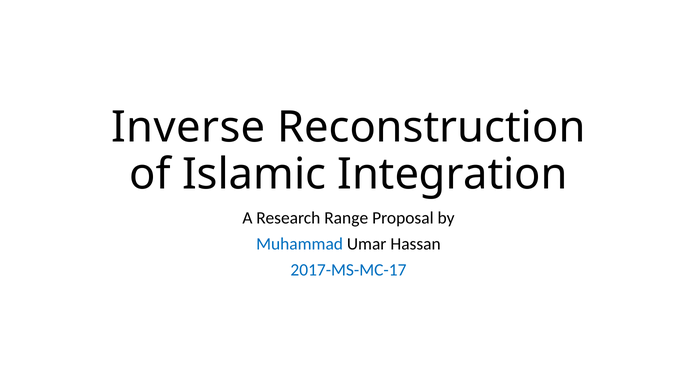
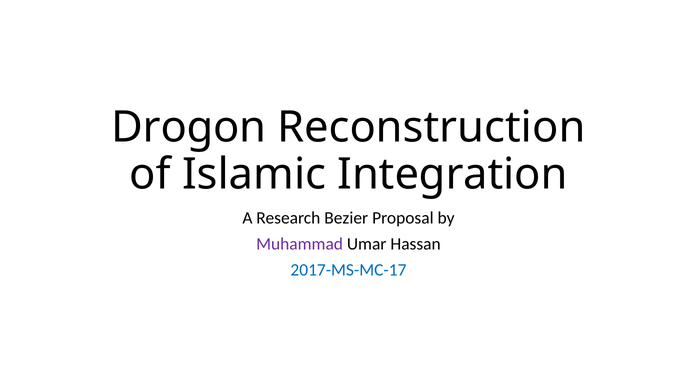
Inverse: Inverse -> Drogon
Range: Range -> Bezier
Muhammad colour: blue -> purple
